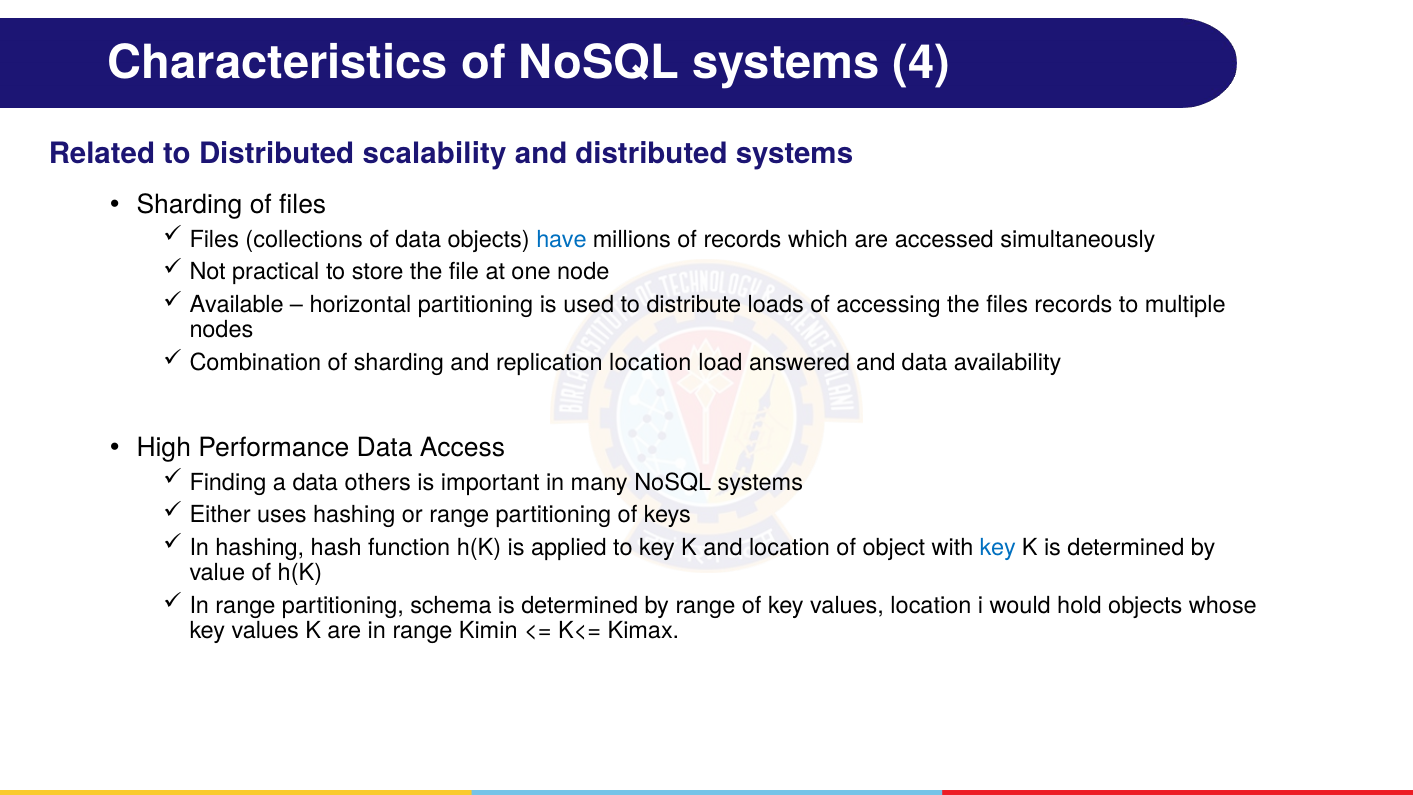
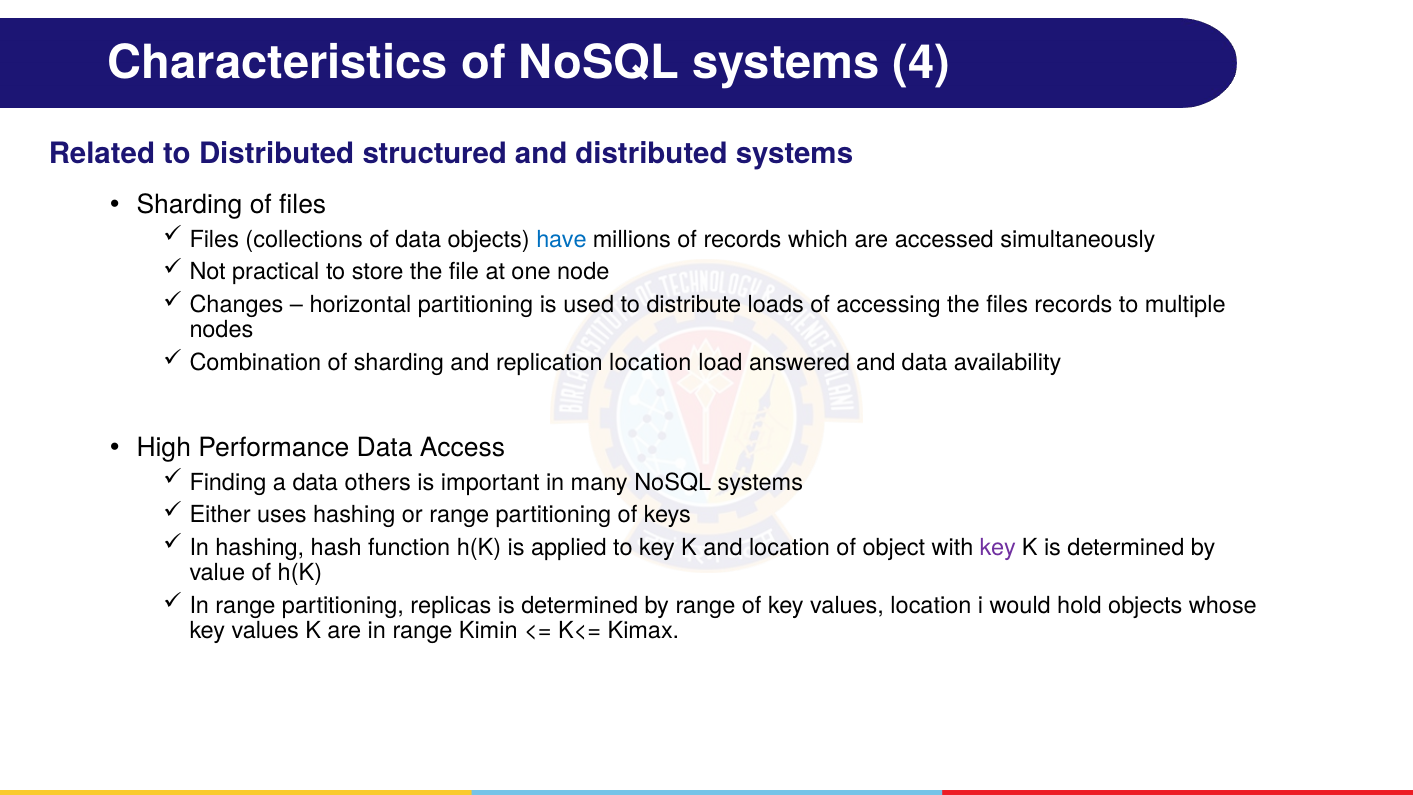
scalability: scalability -> structured
Available: Available -> Changes
key at (998, 548) colour: blue -> purple
schema: schema -> replicas
